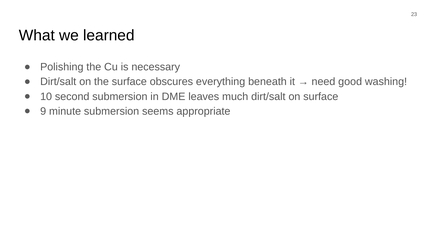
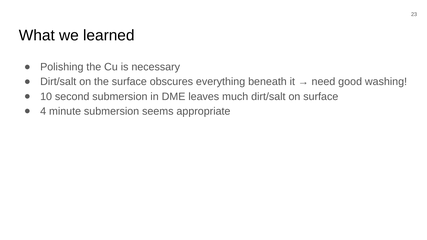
9: 9 -> 4
